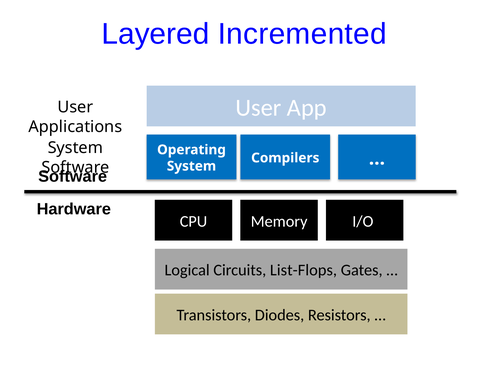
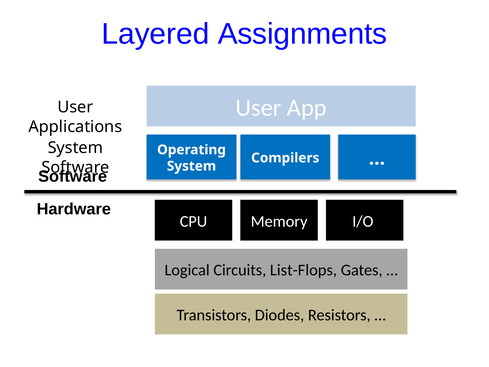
Incremented: Incremented -> Assignments
